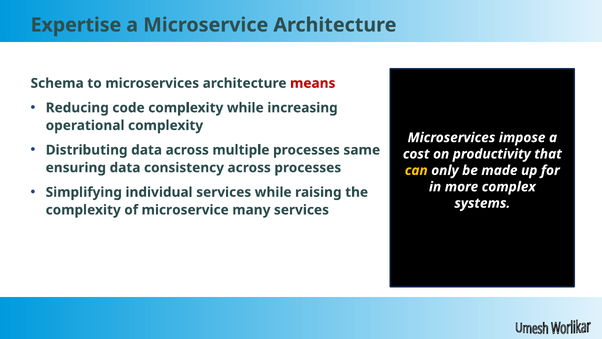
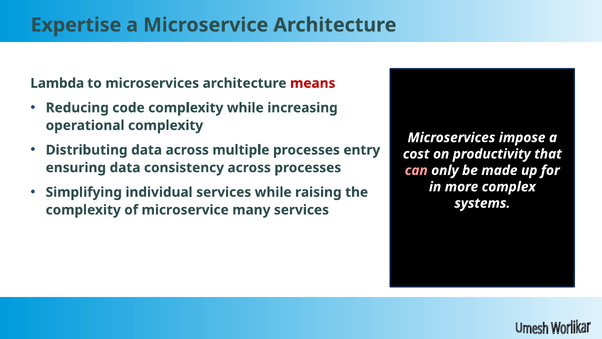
Schema: Schema -> Lambda
same: same -> entry
can colour: yellow -> pink
